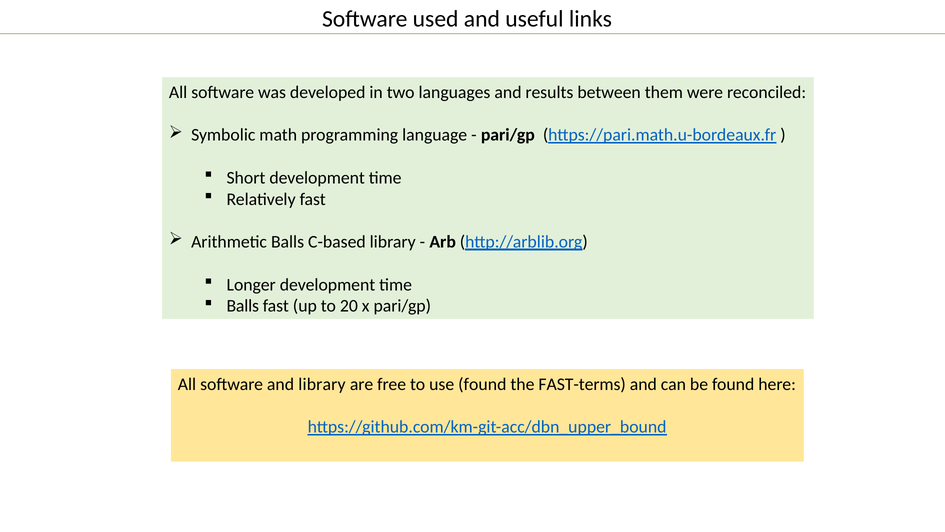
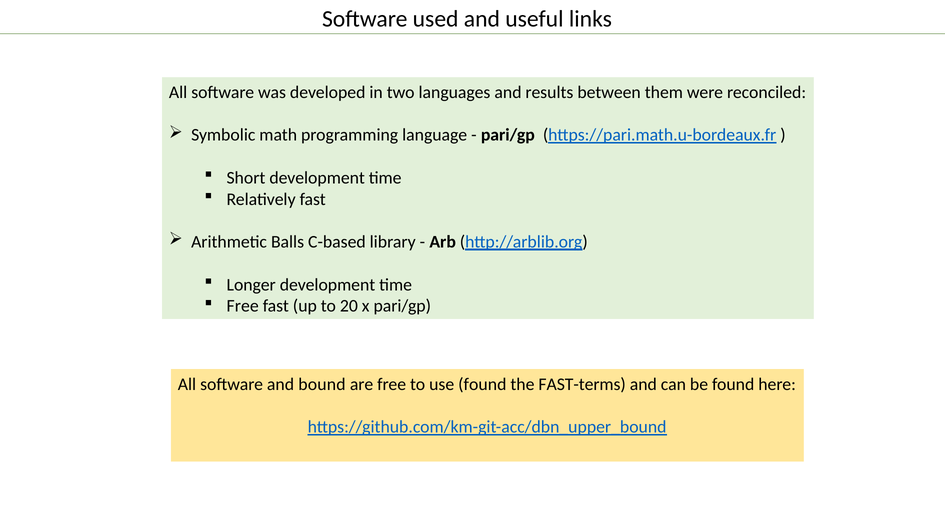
Balls at (243, 306): Balls -> Free
and library: library -> bound
